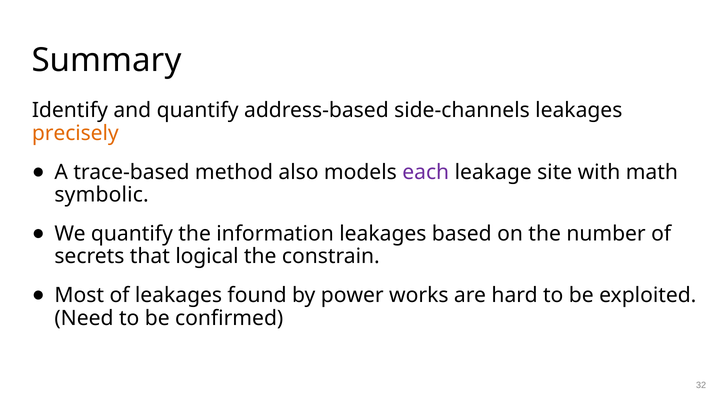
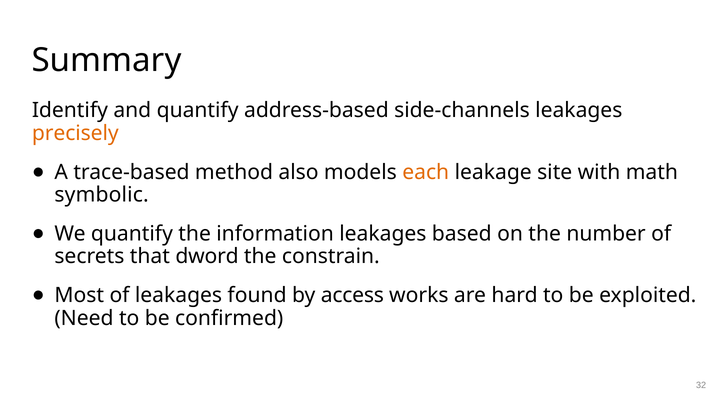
each colour: purple -> orange
logical: logical -> dword
power: power -> access
